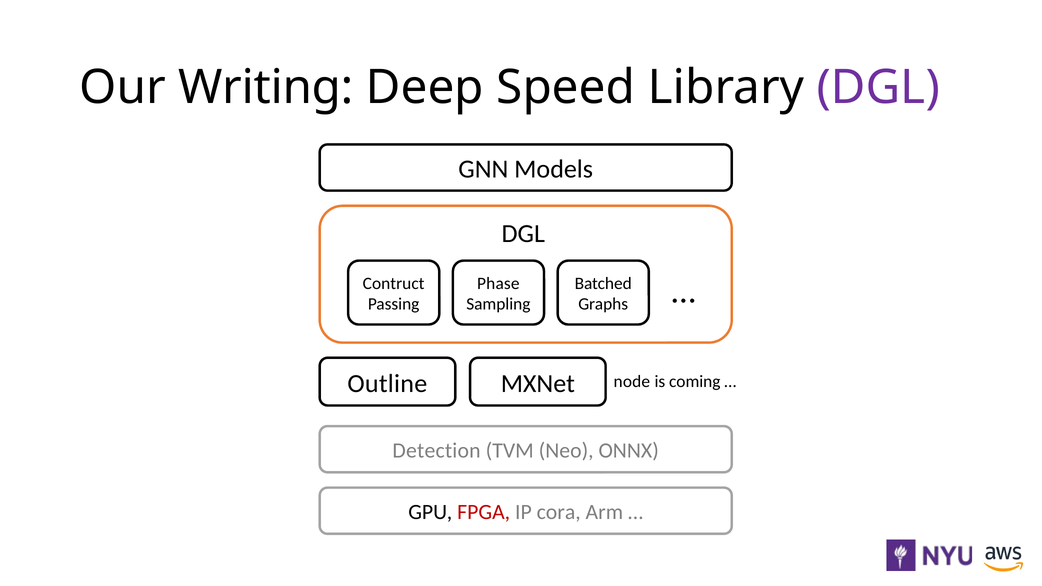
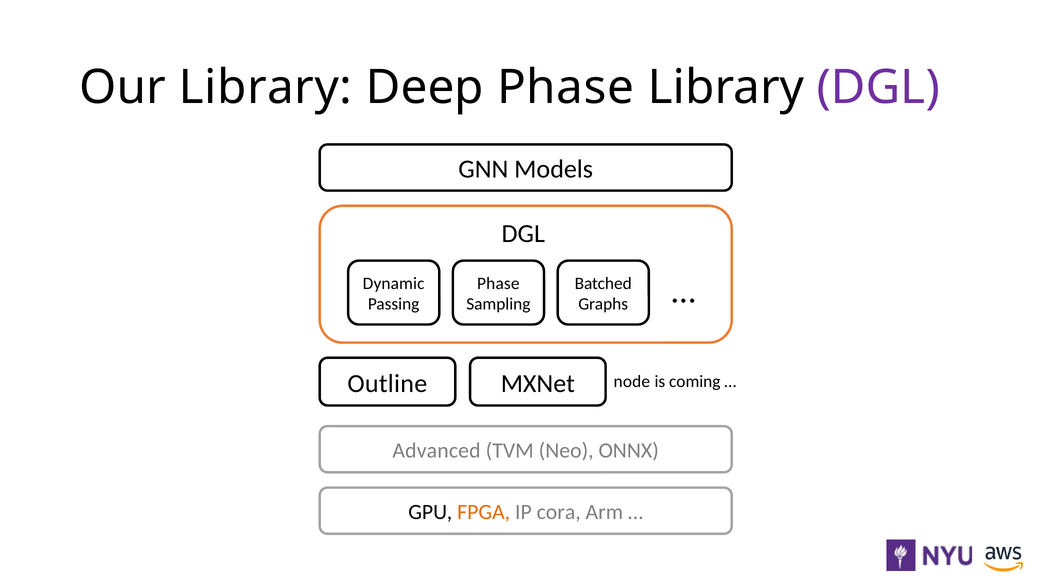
Our Writing: Writing -> Library
Deep Speed: Speed -> Phase
Contruct: Contruct -> Dynamic
Detection: Detection -> Advanced
FPGA colour: red -> orange
